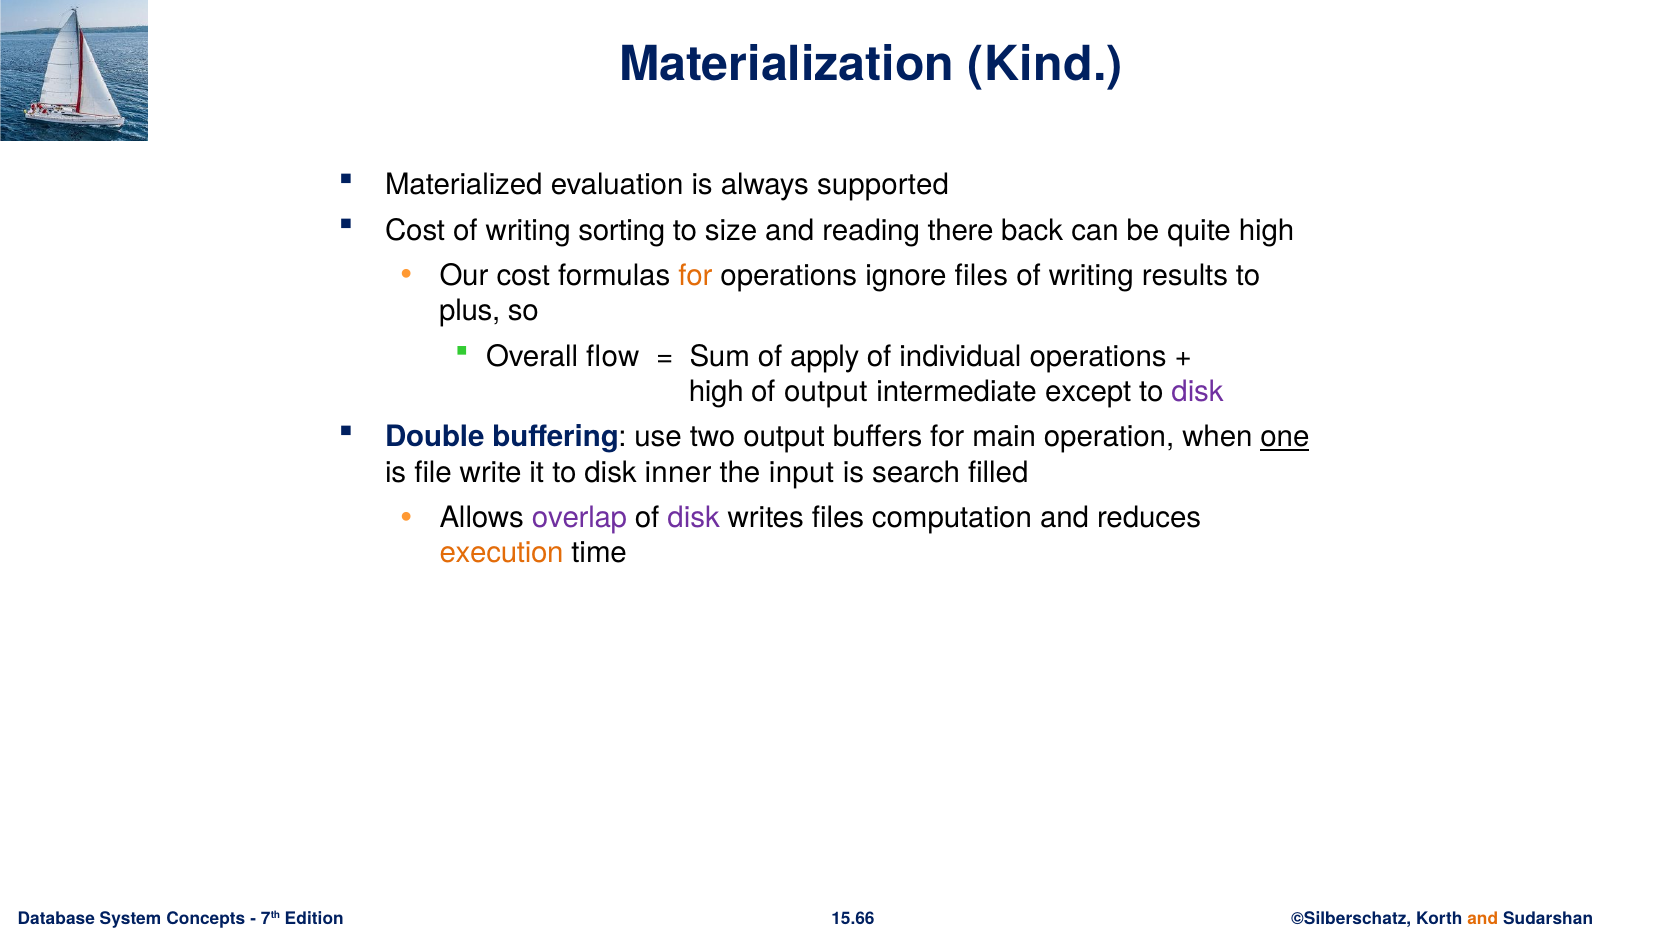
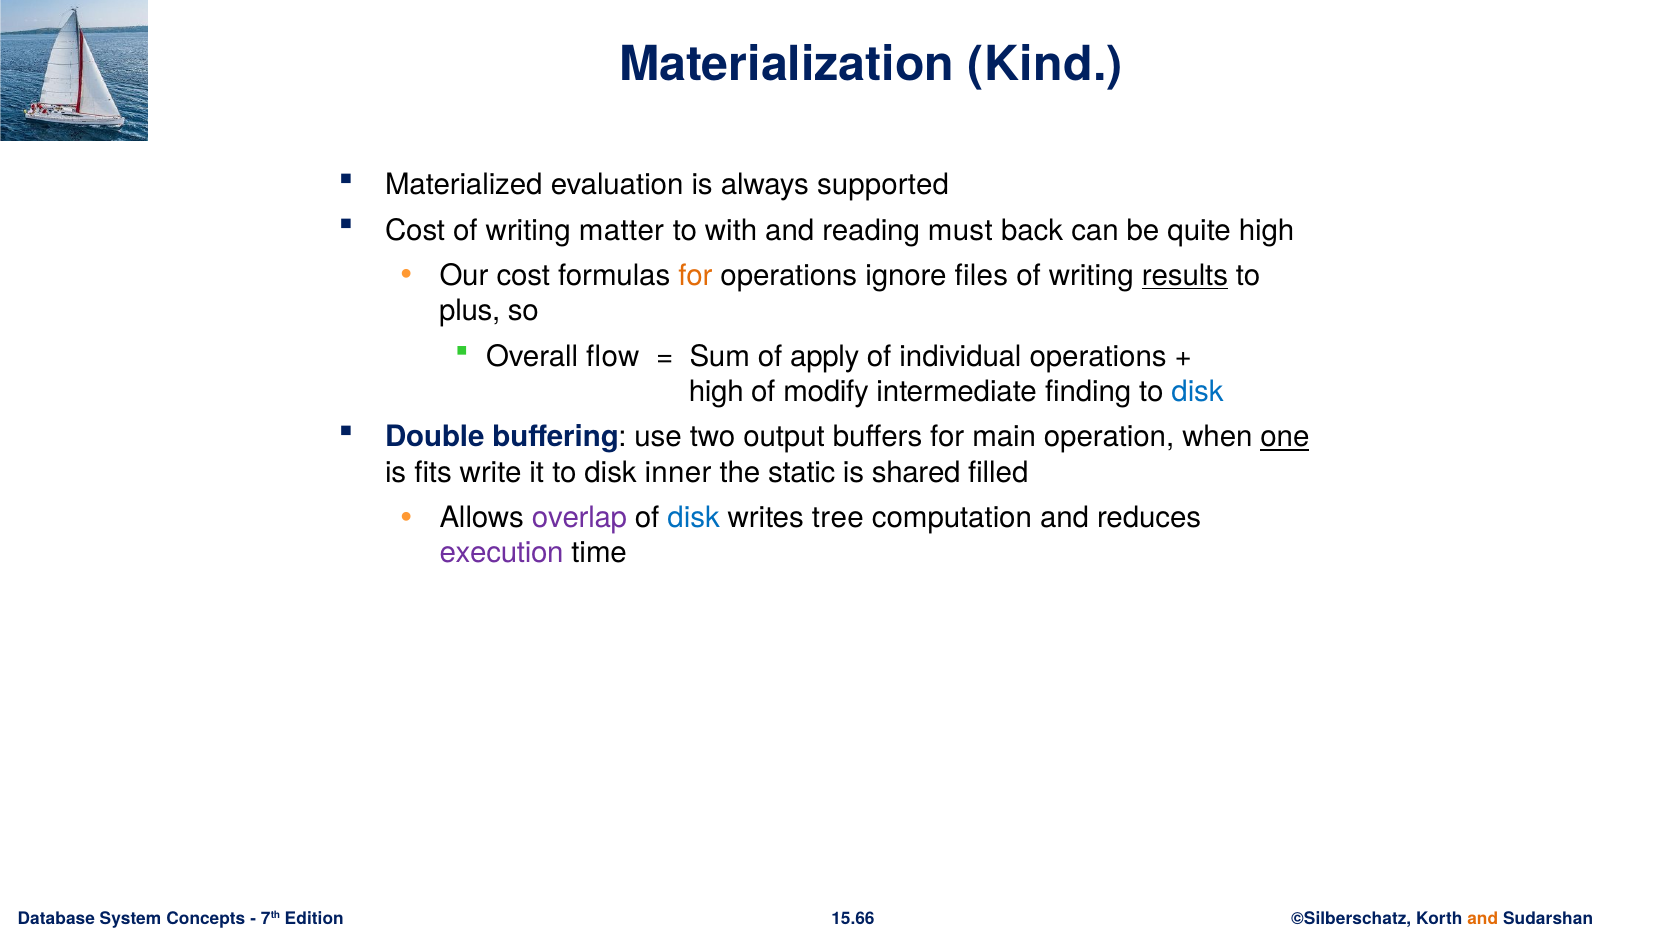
sorting: sorting -> matter
size: size -> with
there: there -> must
results underline: none -> present
of output: output -> modify
except: except -> finding
disk at (1198, 392) colour: purple -> blue
file: file -> fits
input: input -> static
search: search -> shared
disk at (694, 518) colour: purple -> blue
writes files: files -> tree
execution colour: orange -> purple
